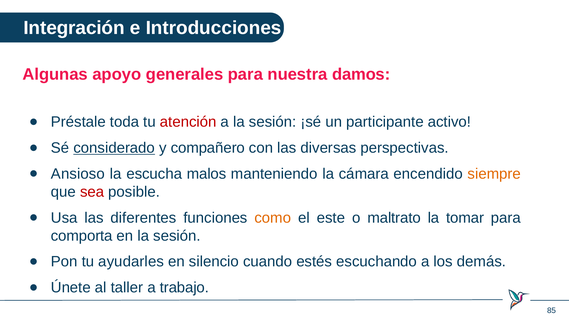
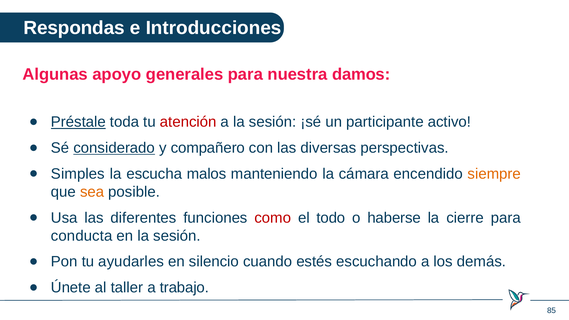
Integración: Integración -> Respondas
Préstale underline: none -> present
Ansioso: Ansioso -> Simples
sea colour: red -> orange
como colour: orange -> red
este: este -> todo
maltrato: maltrato -> haberse
tomar: tomar -> cierre
comporta: comporta -> conducta
